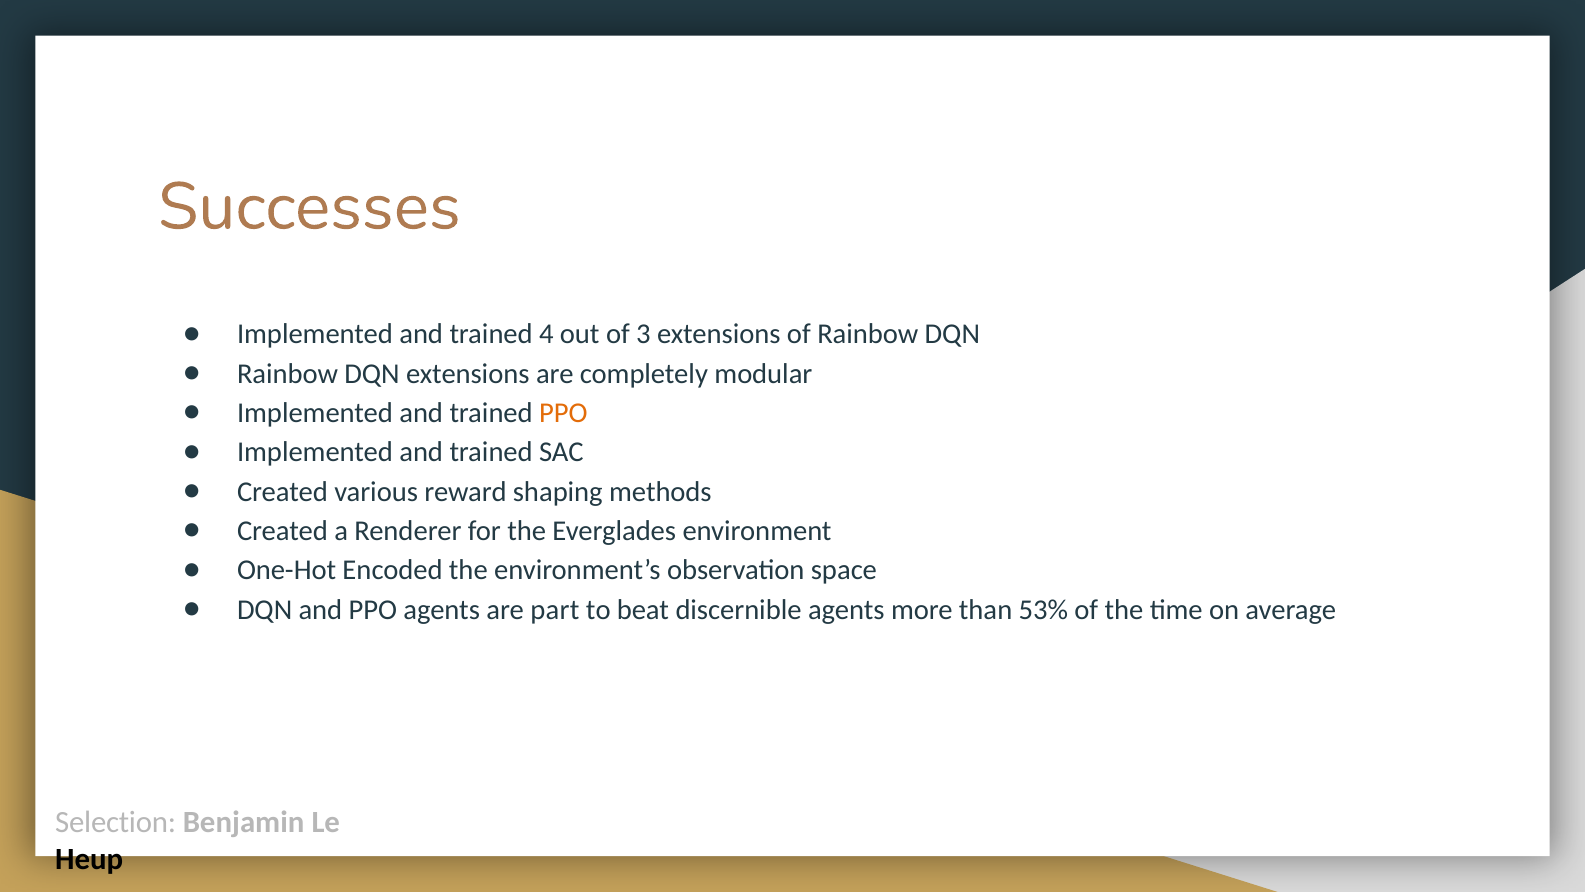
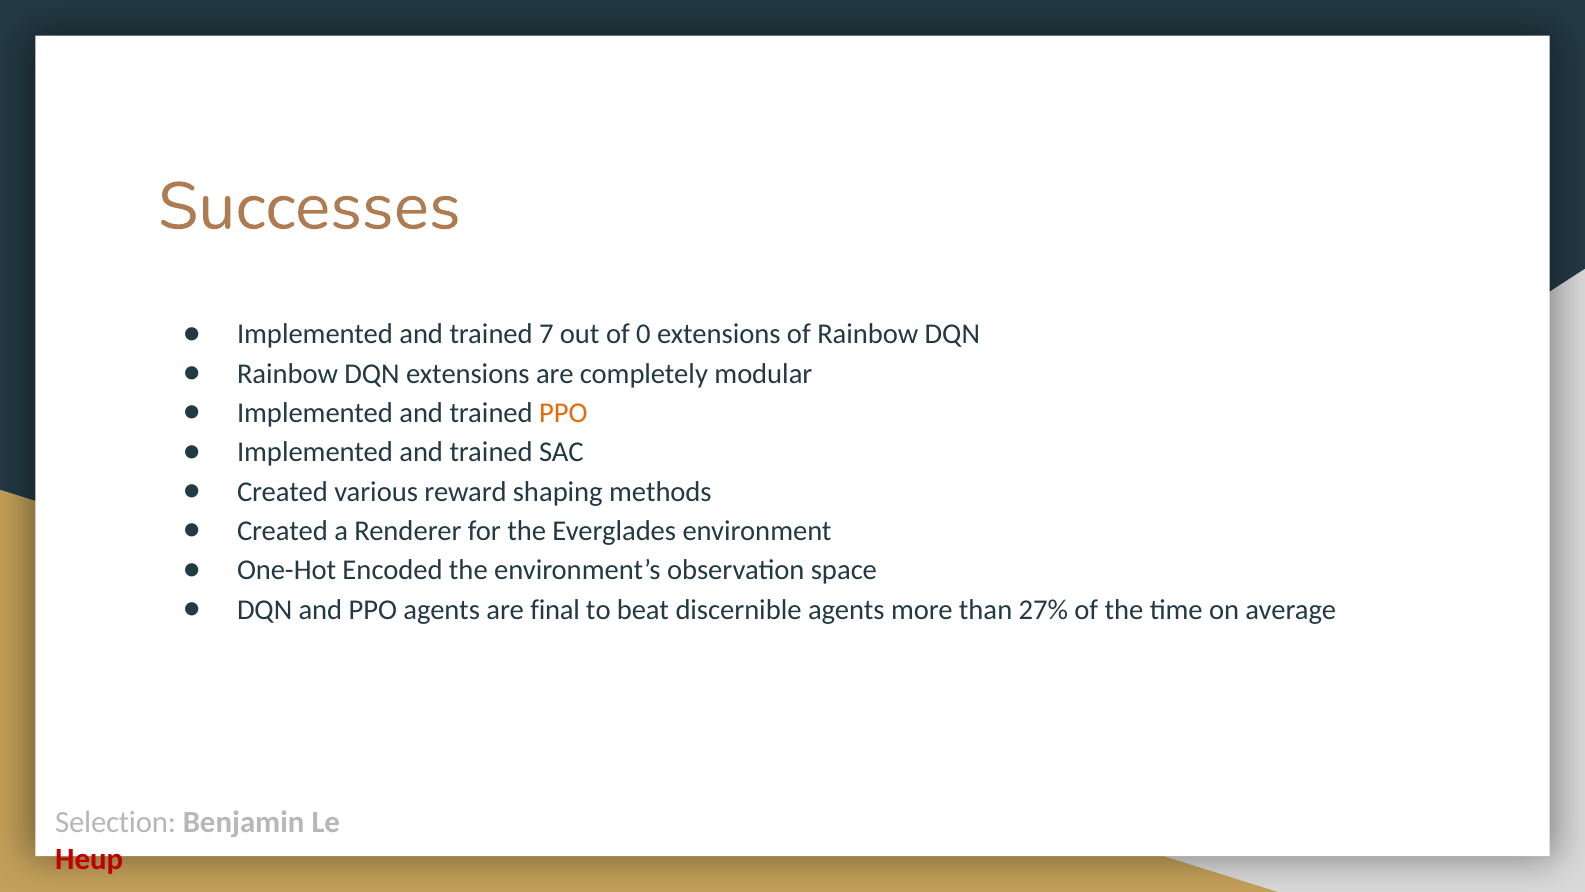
4: 4 -> 7
3: 3 -> 0
part: part -> final
53%: 53% -> 27%
Heup colour: black -> red
